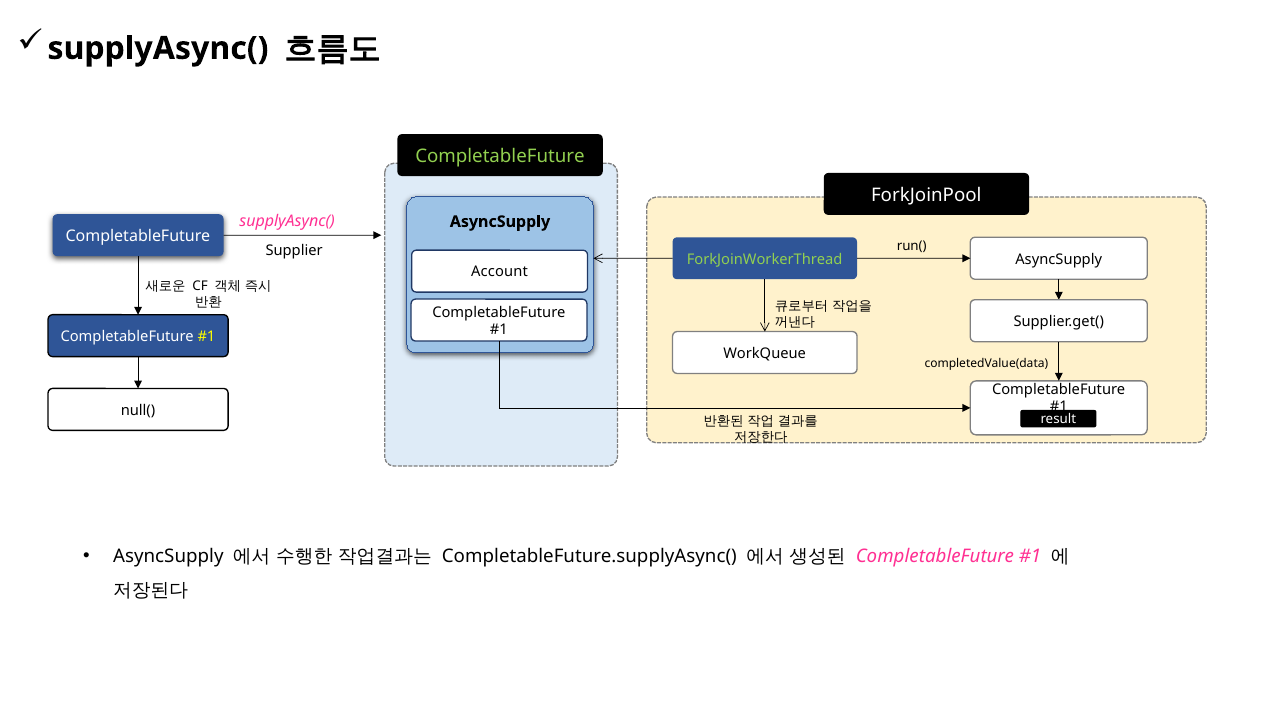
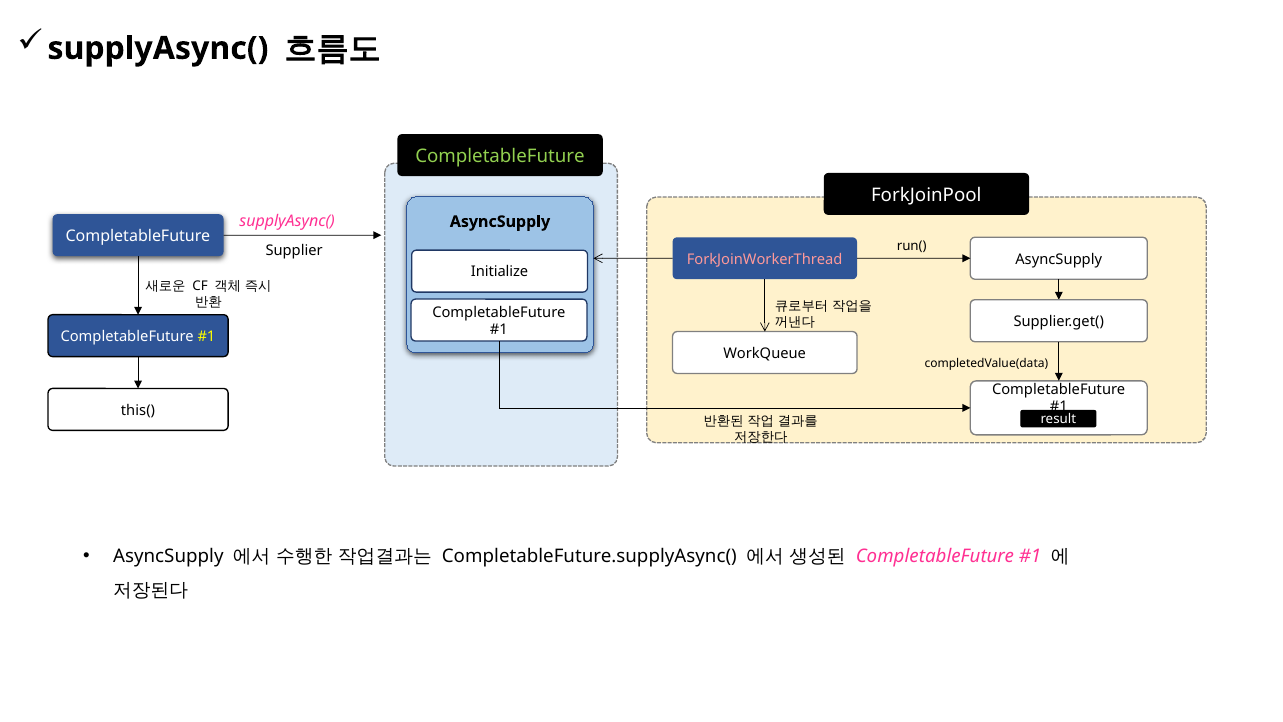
ForkJoinWorkerThread colour: light green -> pink
Account: Account -> Initialize
null(: null( -> this(
